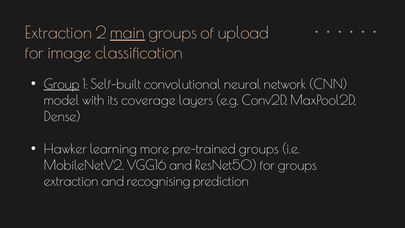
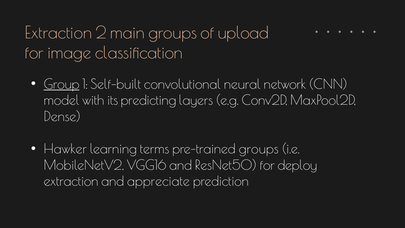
main underline: present -> none
coverage: coverage -> predicting
more: more -> terms
for groups: groups -> deploy
recognising: recognising -> appreciate
